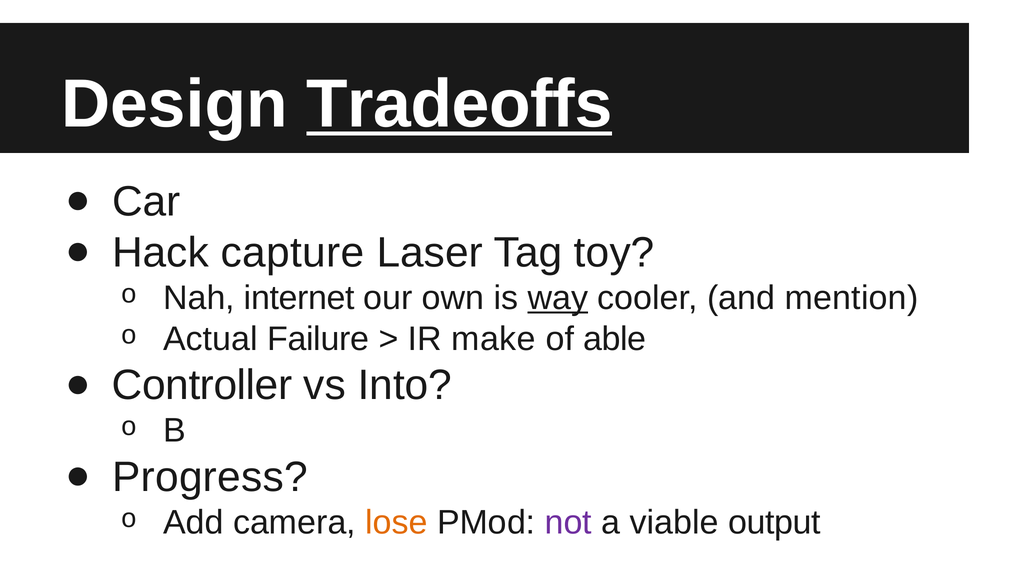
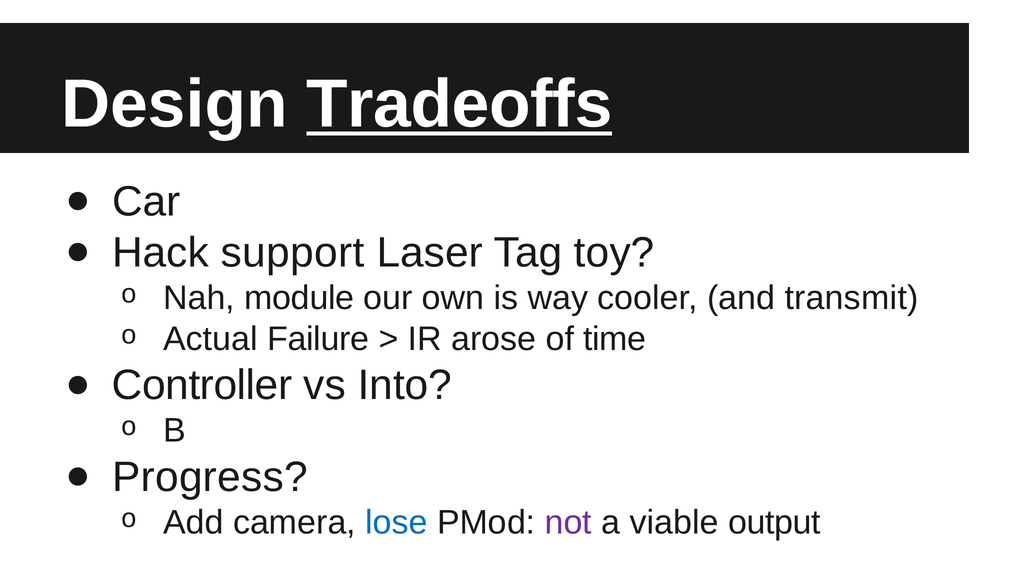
capture: capture -> support
internet: internet -> module
way underline: present -> none
mention: mention -> transmit
make: make -> arose
able: able -> time
lose colour: orange -> blue
